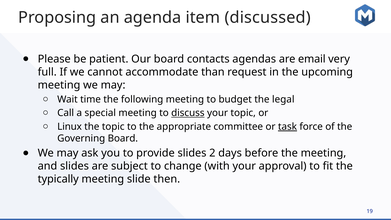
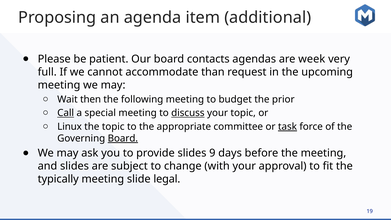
discussed: discussed -> additional
email: email -> week
time: time -> then
legal: legal -> prior
Call underline: none -> present
Board at (123, 138) underline: none -> present
2: 2 -> 9
then: then -> legal
